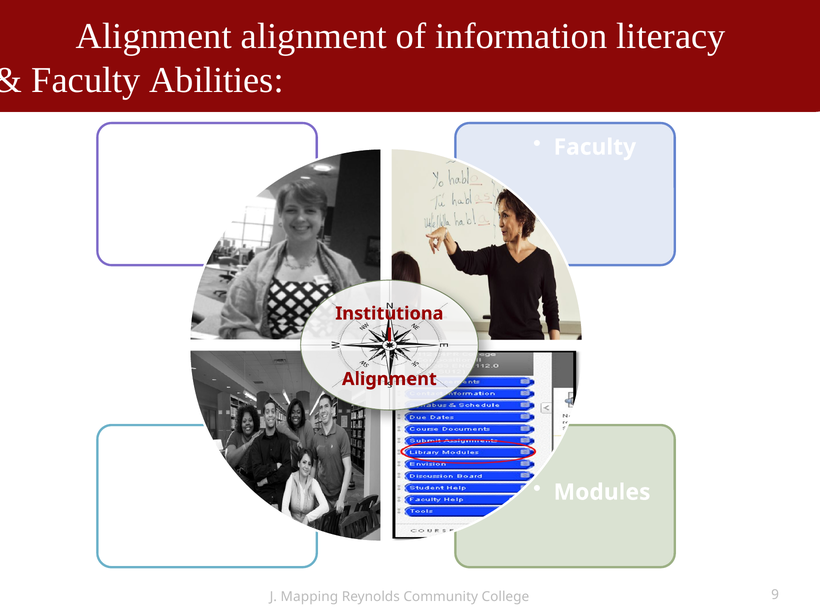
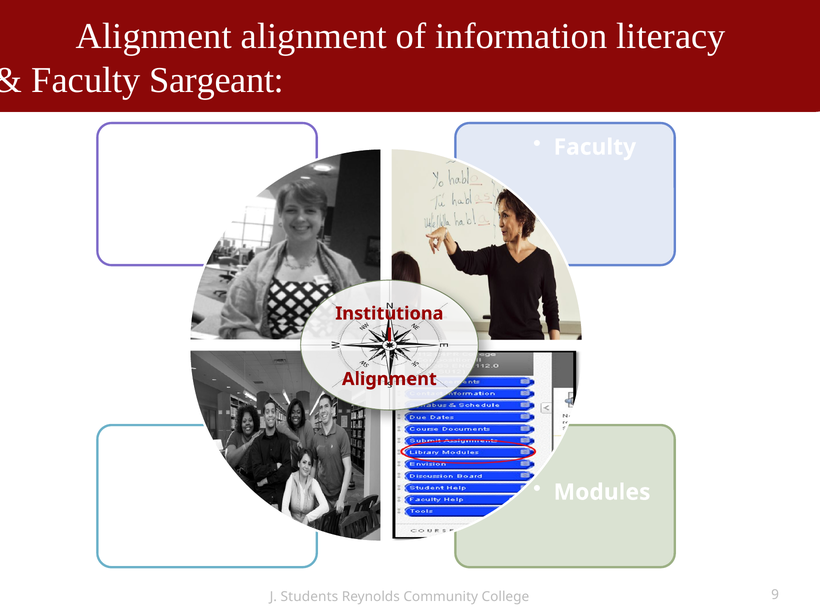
Abilities: Abilities -> Sargeant
Mapping: Mapping -> Students
